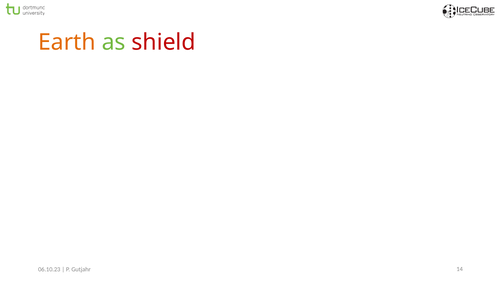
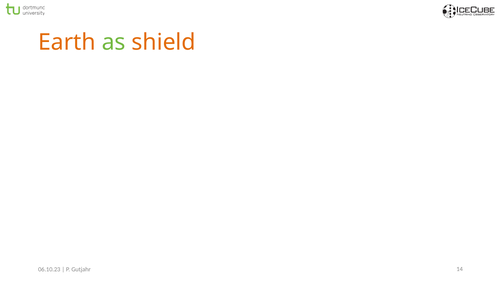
shield colour: red -> orange
